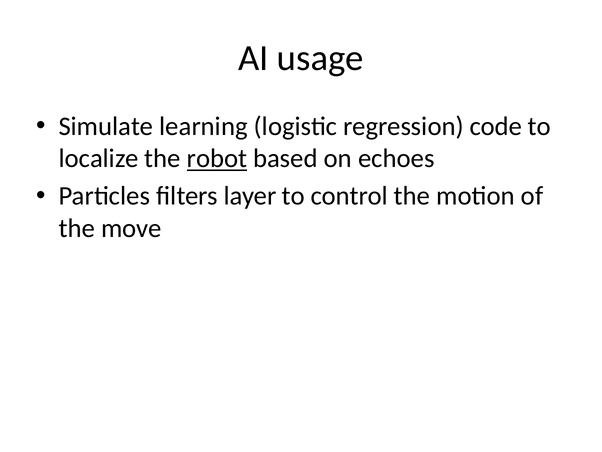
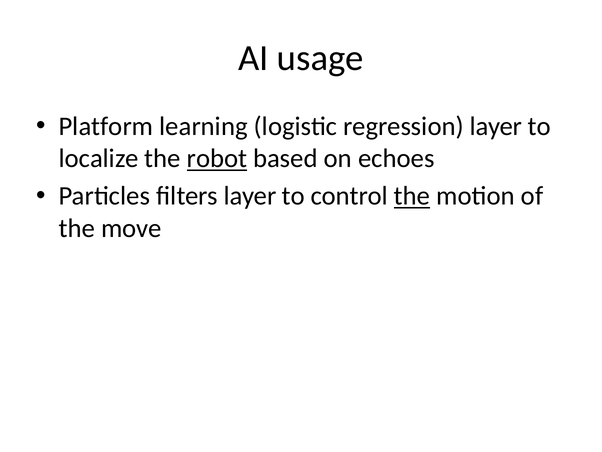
Simulate: Simulate -> Platform
regression code: code -> layer
the at (412, 196) underline: none -> present
